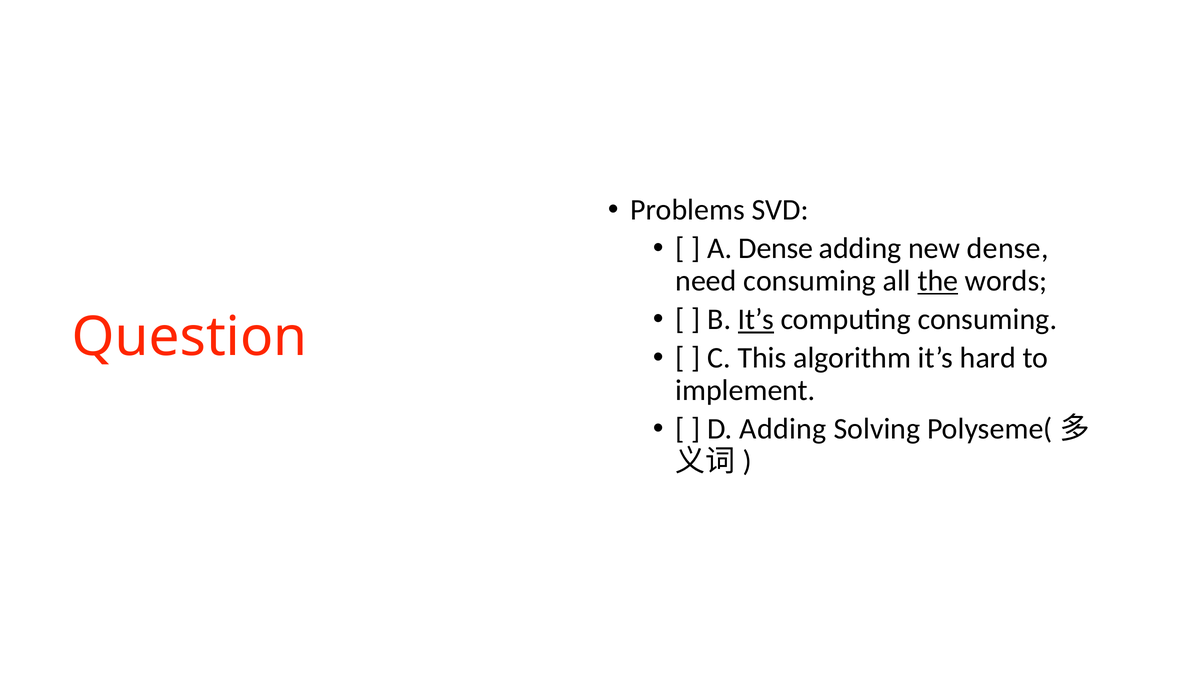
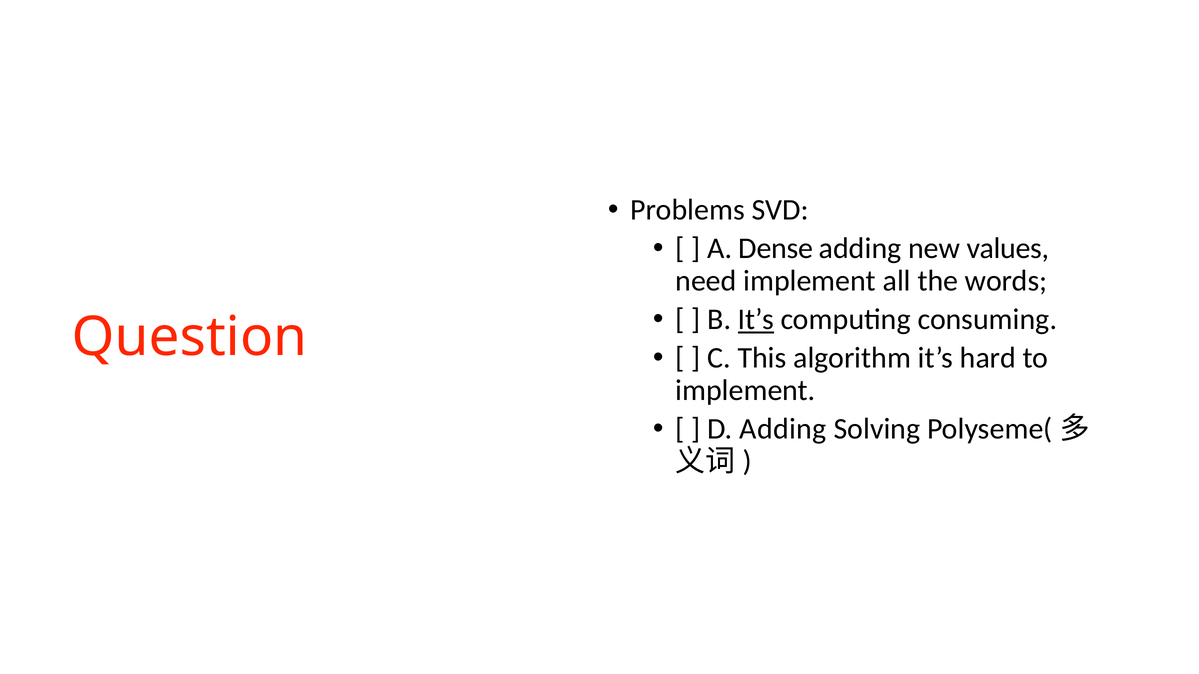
new dense: dense -> values
need consuming: consuming -> implement
the underline: present -> none
